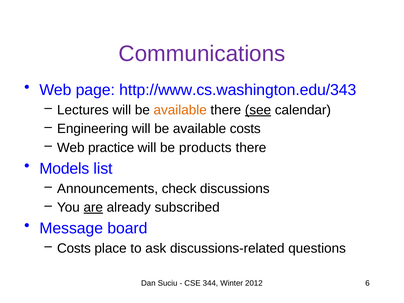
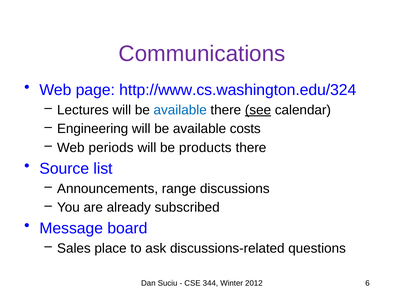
http://www.cs.washington.edu/343: http://www.cs.washington.edu/343 -> http://www.cs.washington.edu/324
available at (180, 110) colour: orange -> blue
practice: practice -> periods
Models: Models -> Source
check: check -> range
are underline: present -> none
Costs at (74, 248): Costs -> Sales
